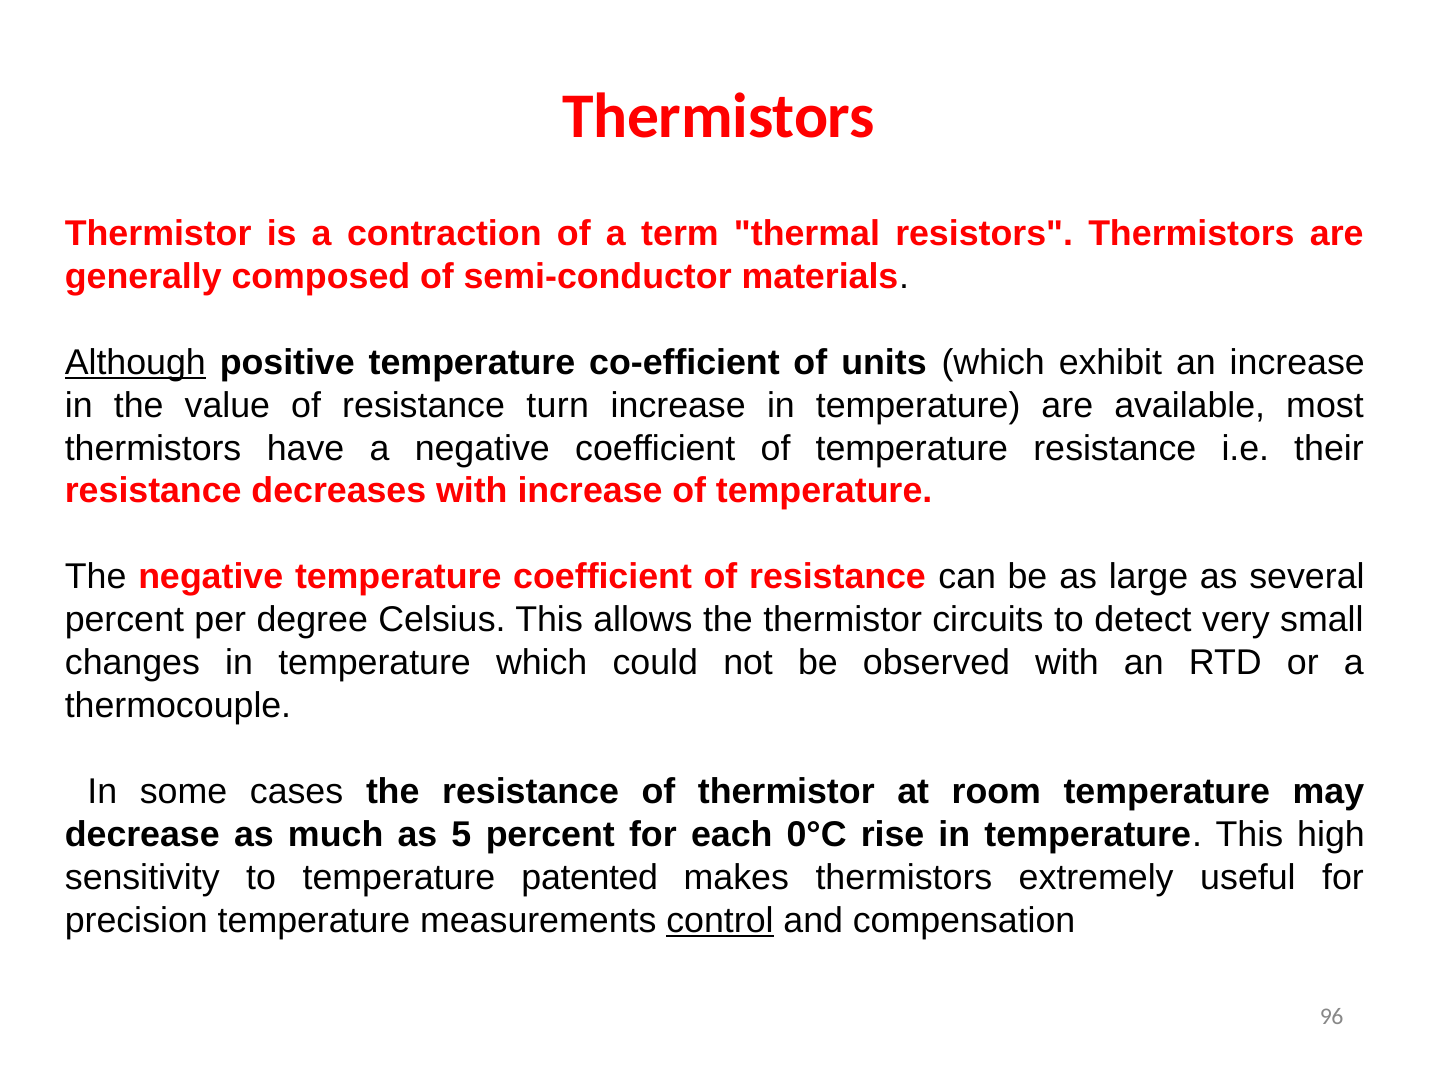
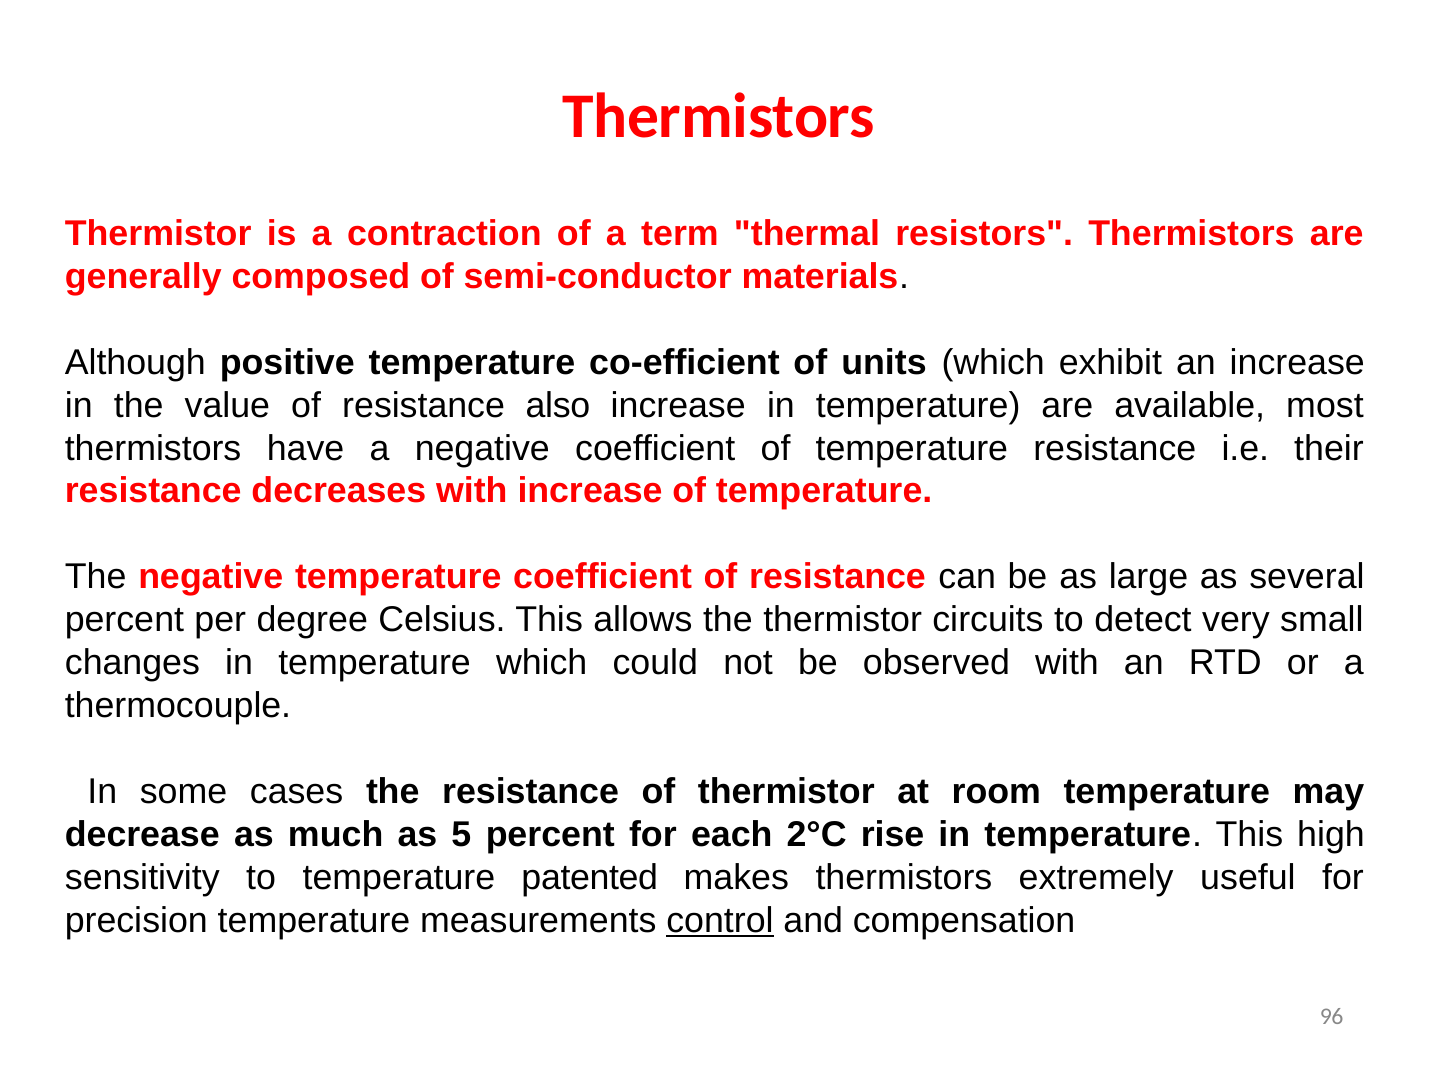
Although underline: present -> none
turn: turn -> also
0°C: 0°C -> 2°C
